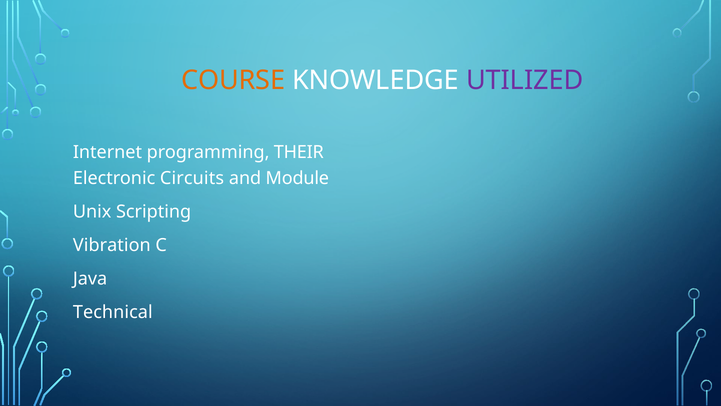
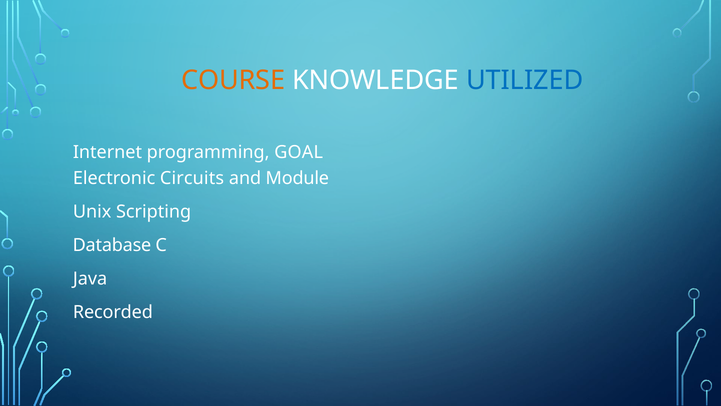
UTILIZED colour: purple -> blue
THEIR: THEIR -> GOAL
Vibration: Vibration -> Database
Technical: Technical -> Recorded
